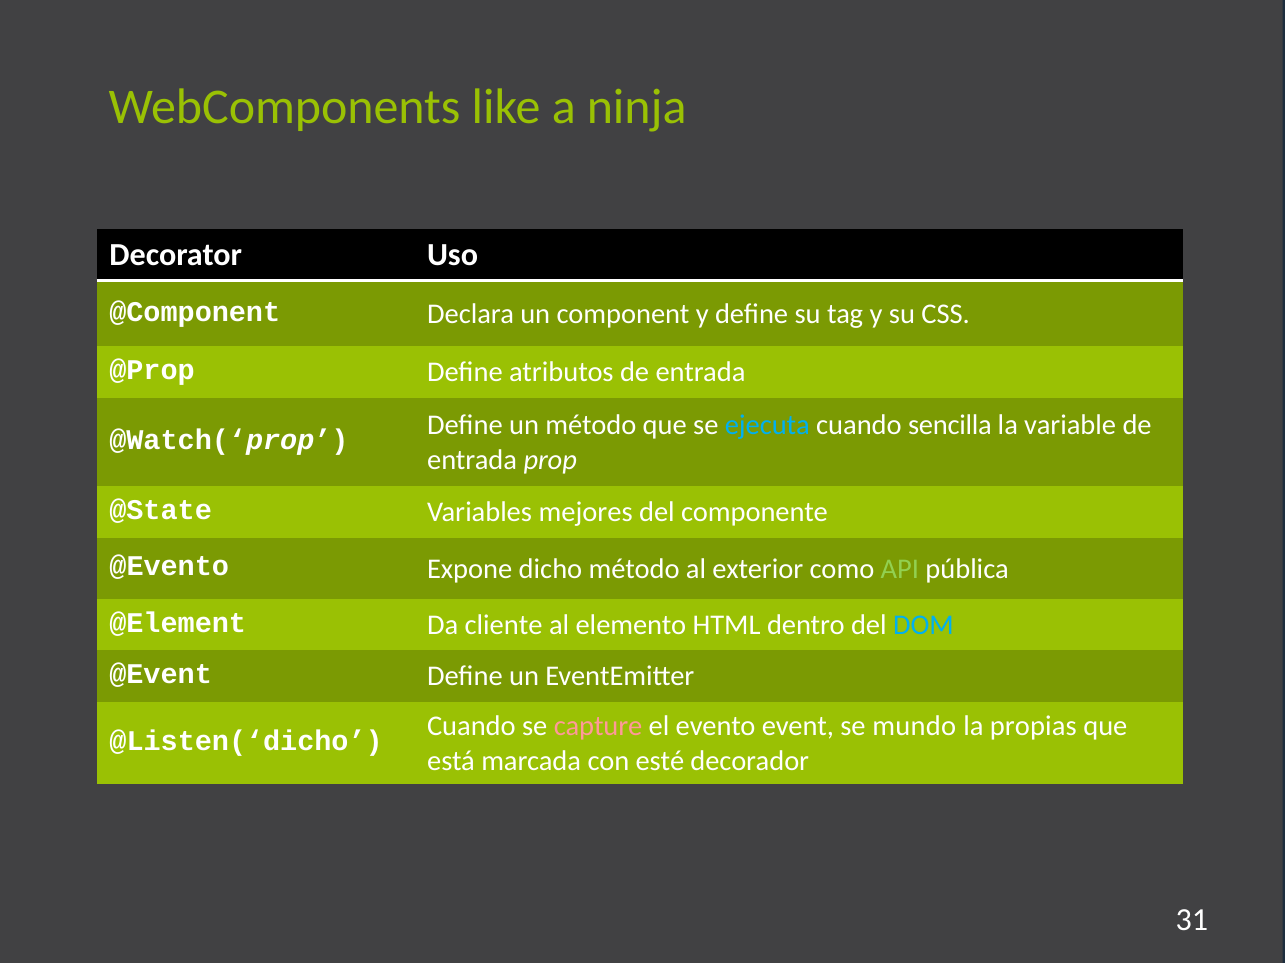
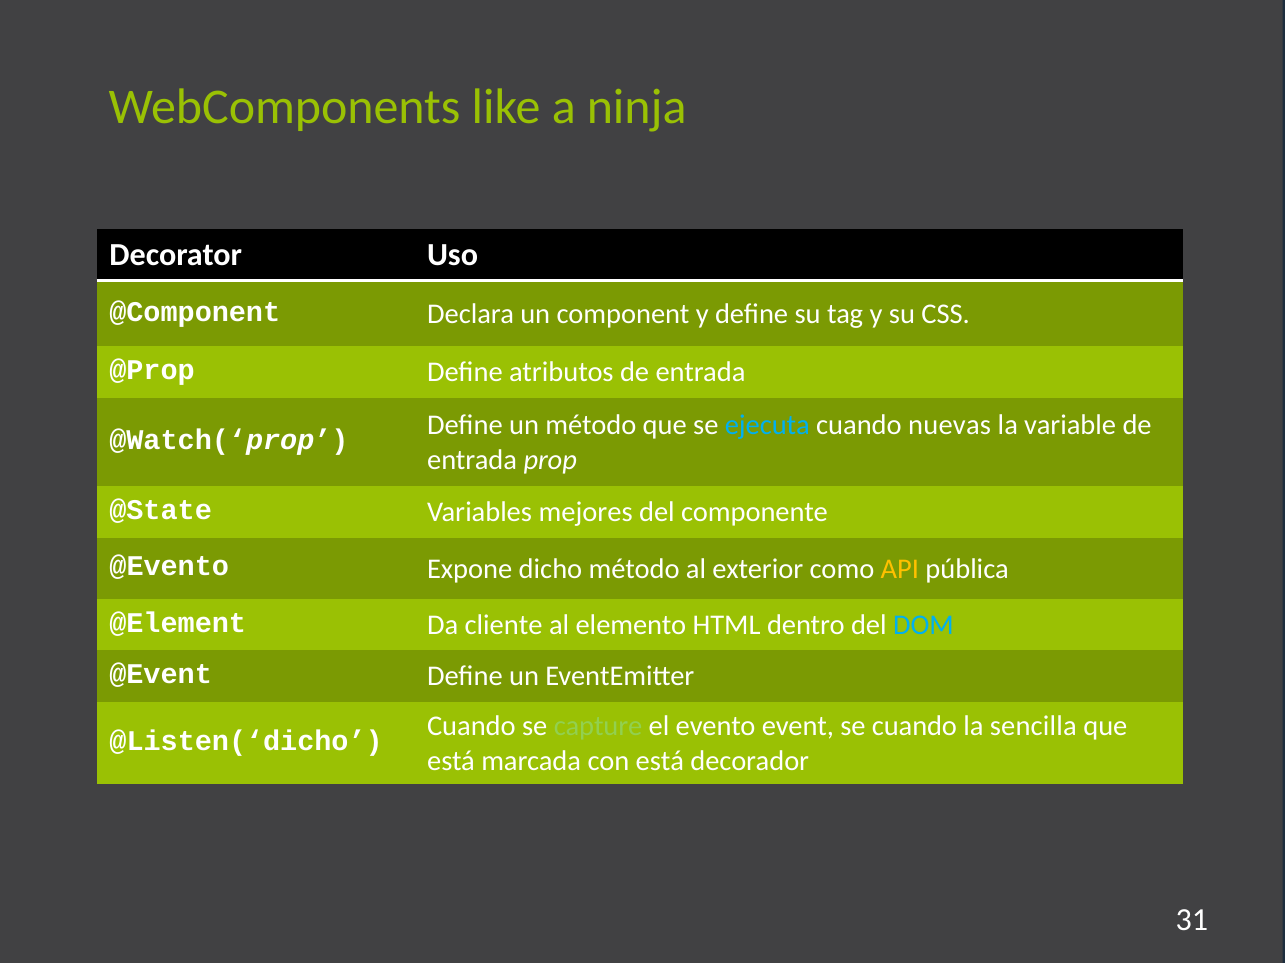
sencilla: sencilla -> nuevas
API colour: light green -> yellow
capture colour: pink -> light green
se mundo: mundo -> cuando
propias: propias -> sencilla
con esté: esté -> está
